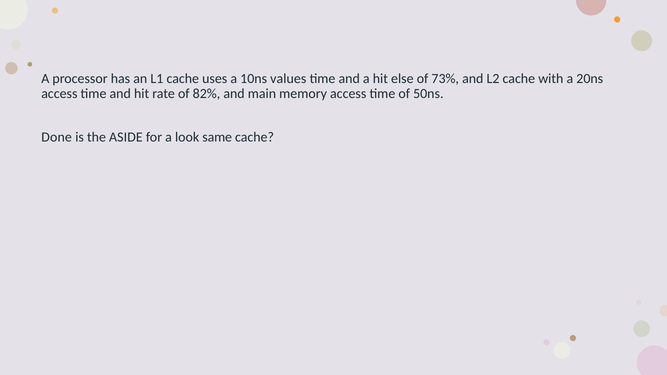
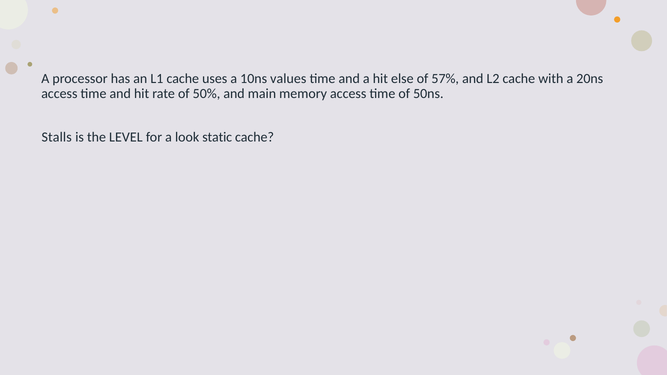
73%: 73% -> 57%
82%: 82% -> 50%
Done: Done -> Stalls
ASIDE: ASIDE -> LEVEL
same: same -> static
